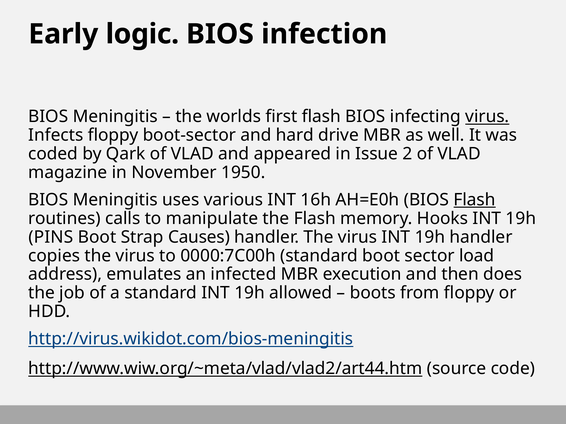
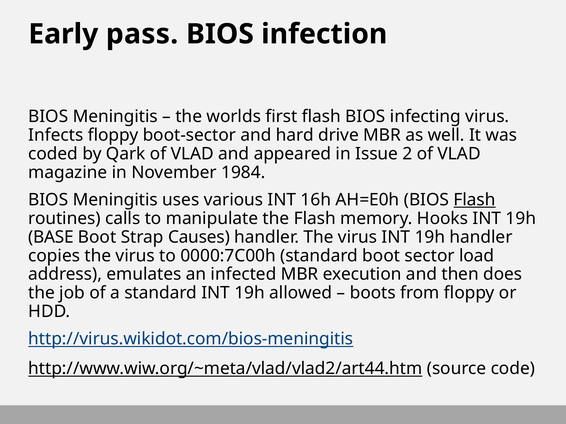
logic: logic -> pass
virus at (487, 117) underline: present -> none
1950: 1950 -> 1984
PINS: PINS -> BASE
